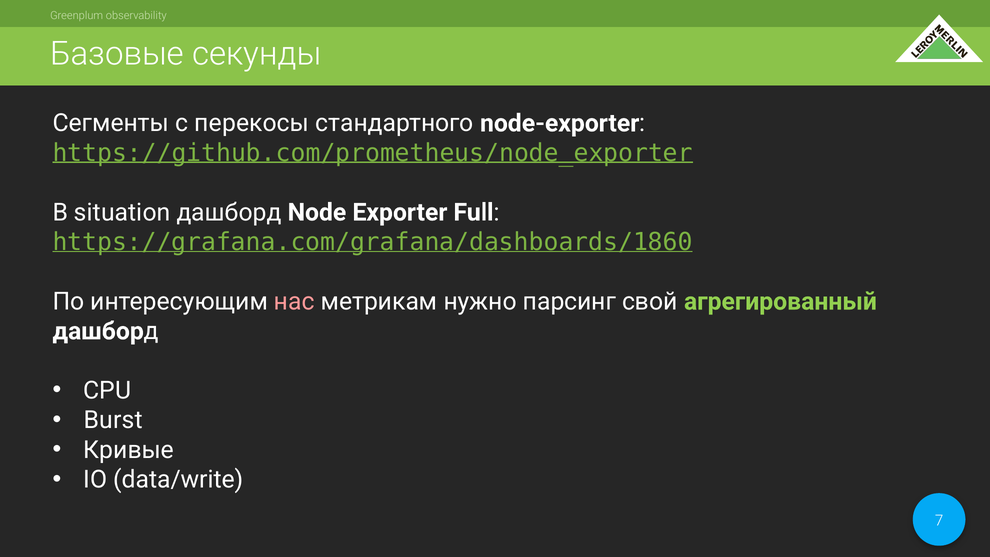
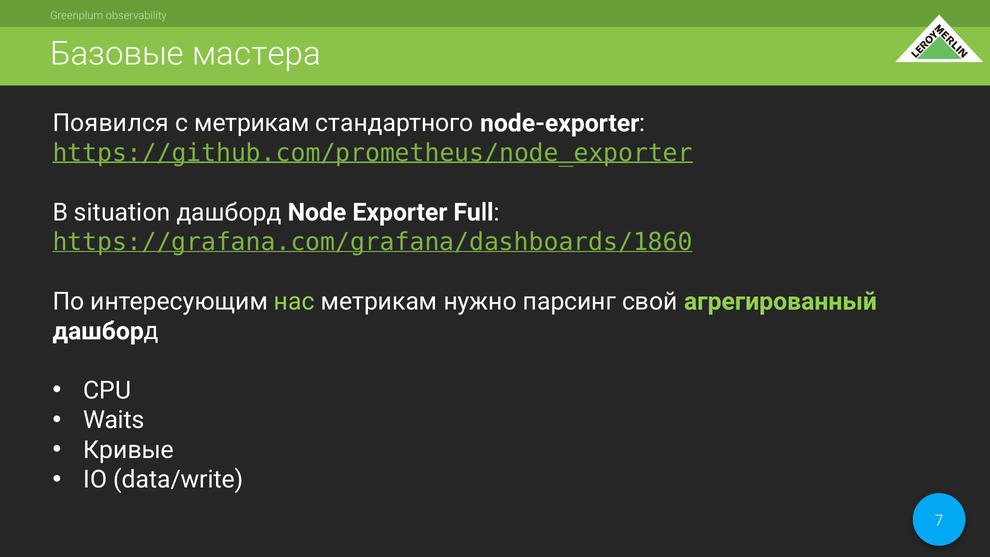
секунды: секунды -> мастера
Сегменты: Сегменты -> Появился
с перекосы: перекосы -> метрикам
нас colour: pink -> light green
Burst: Burst -> Waits
